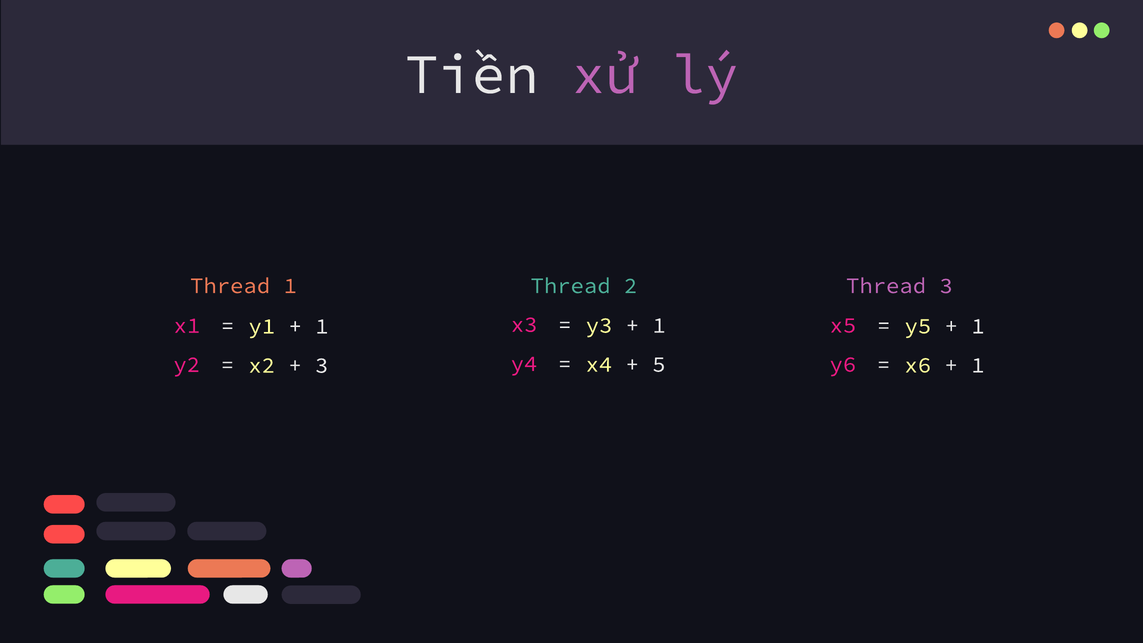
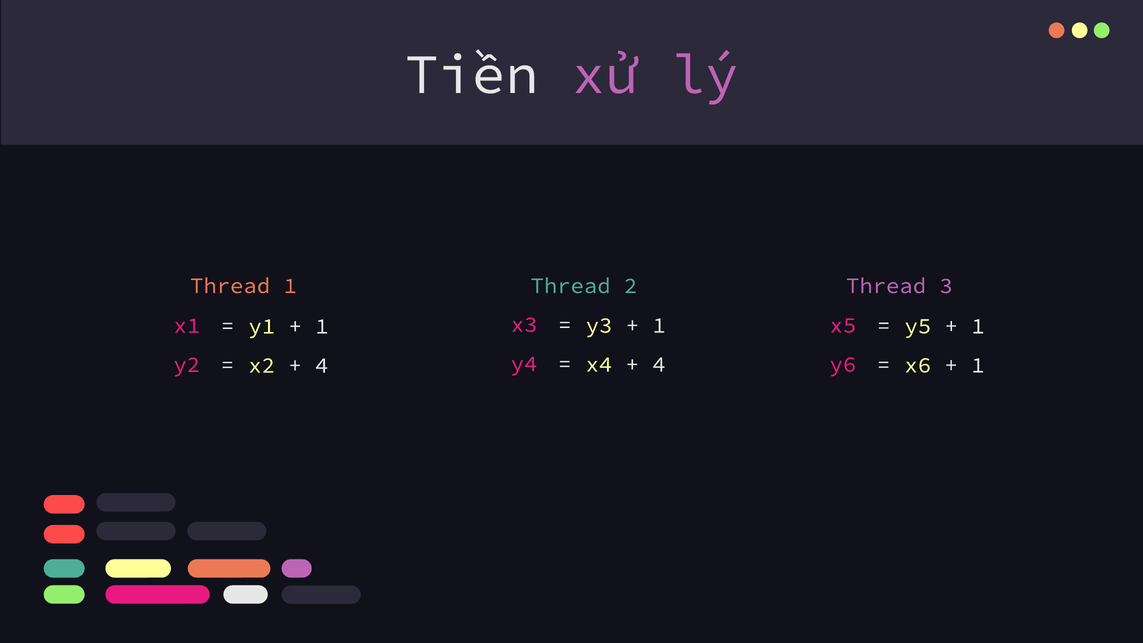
5 at (659, 364): 5 -> 4
3 at (322, 365): 3 -> 4
